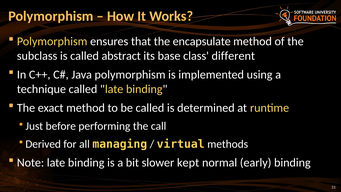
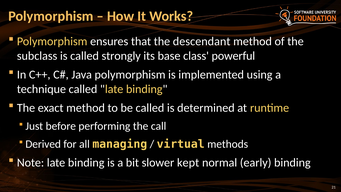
encapsulate: encapsulate -> descendant
abstract: abstract -> strongly
different: different -> powerful
